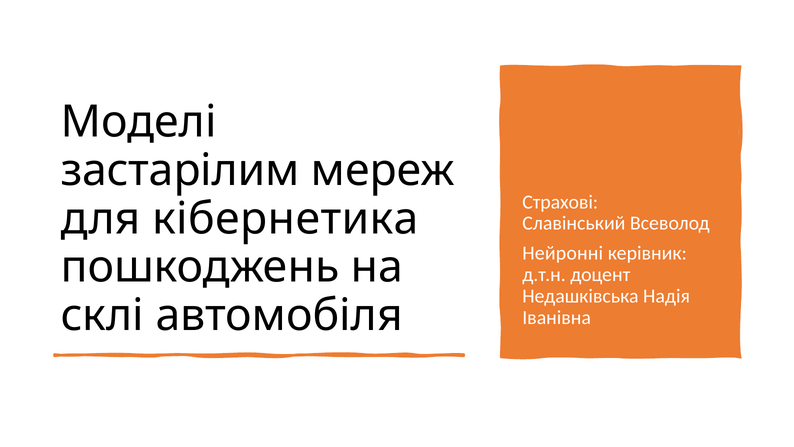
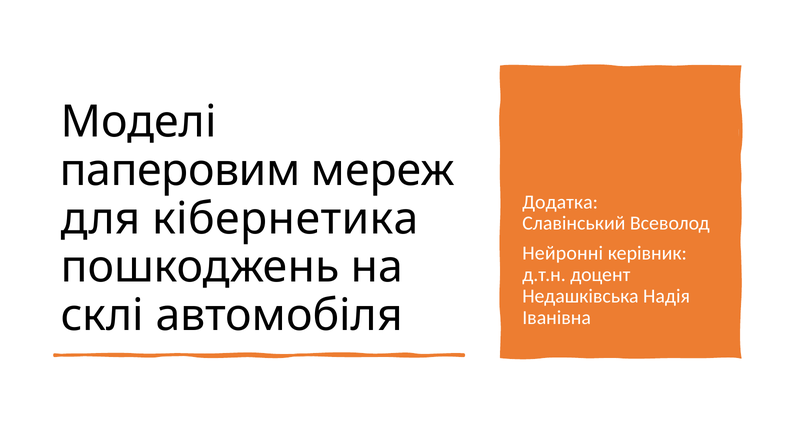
застарілим: застарілим -> паперовим
Страхові: Страхові -> Додатка
